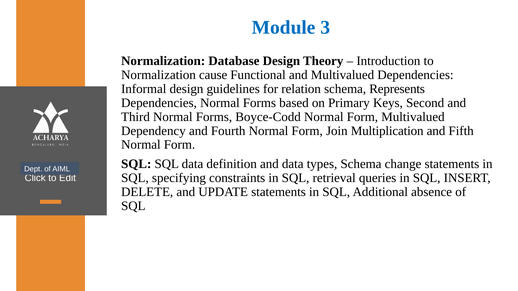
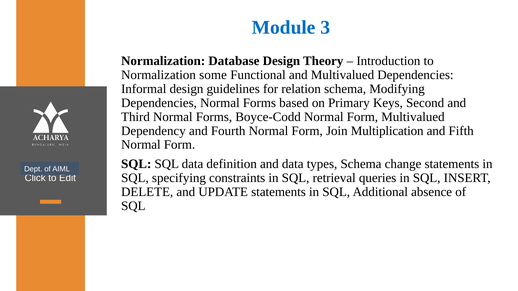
cause: cause -> some
Represents: Represents -> Modifying
